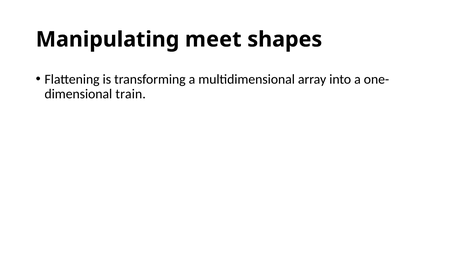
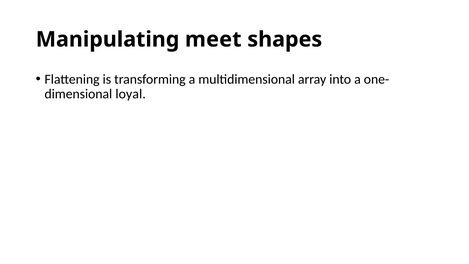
train: train -> loyal
